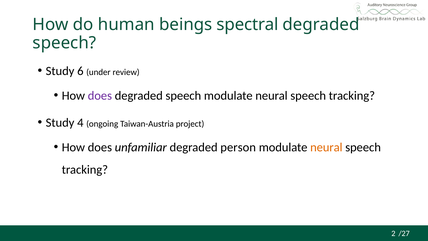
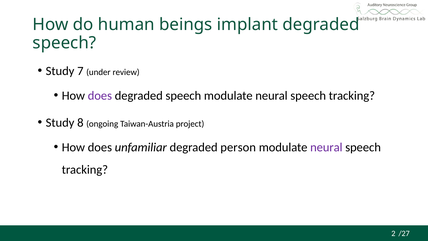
spectral: spectral -> implant
6: 6 -> 7
4: 4 -> 8
neural at (326, 147) colour: orange -> purple
